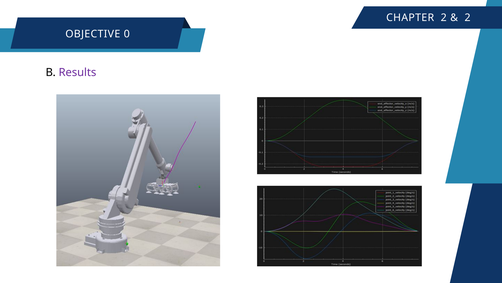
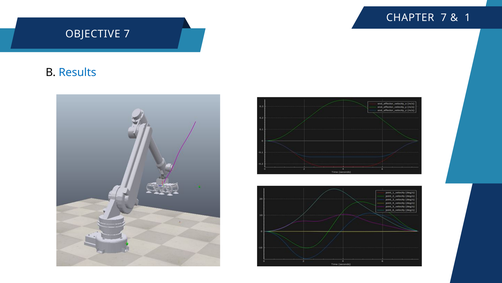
CHAPTER 2: 2 -> 7
2 at (468, 18): 2 -> 1
OBJECTIVE 0: 0 -> 7
Results colour: purple -> blue
